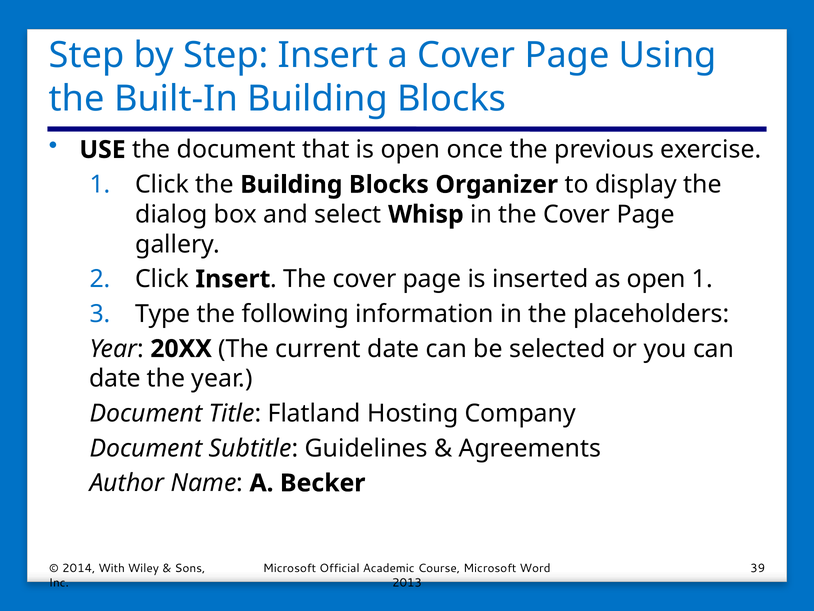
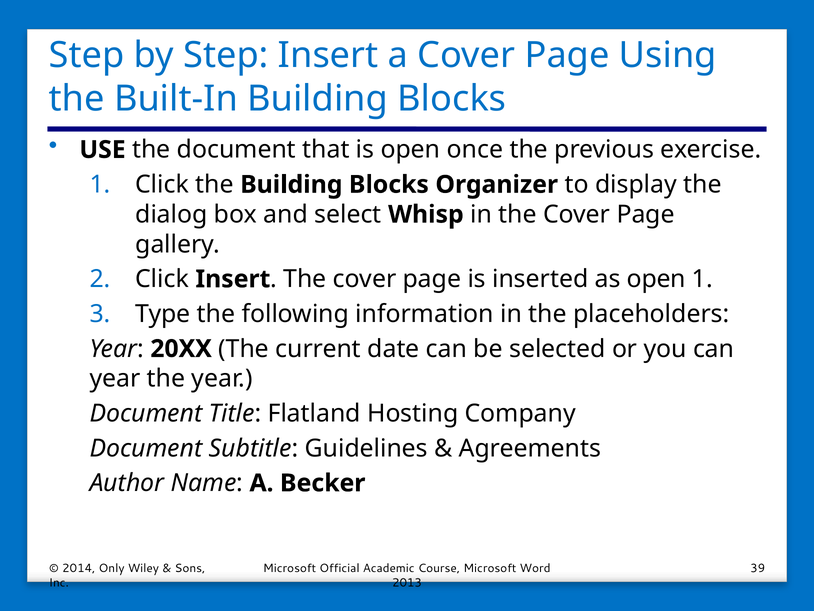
date at (115, 378): date -> year
With: With -> Only
